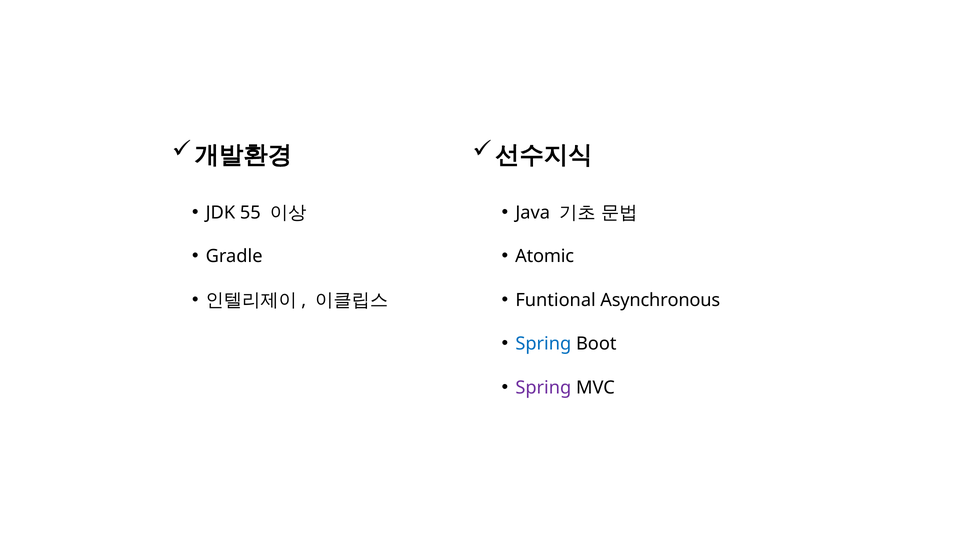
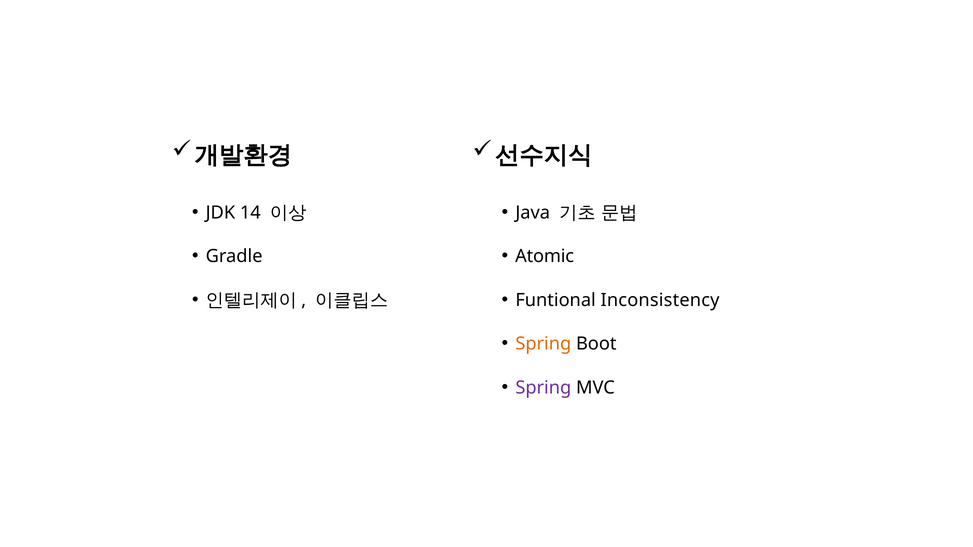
55: 55 -> 14
Asynchronous: Asynchronous -> Inconsistency
Spring at (543, 344) colour: blue -> orange
